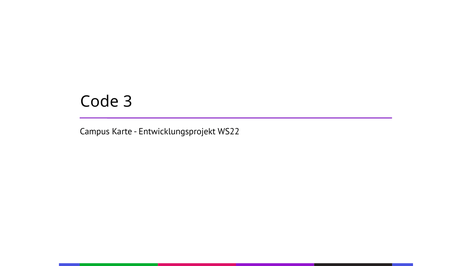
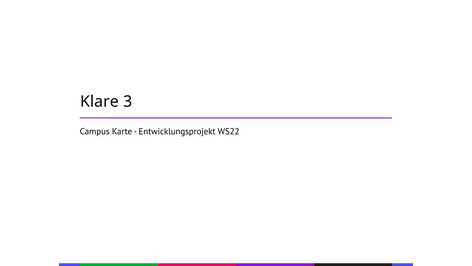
Code: Code -> Klare
